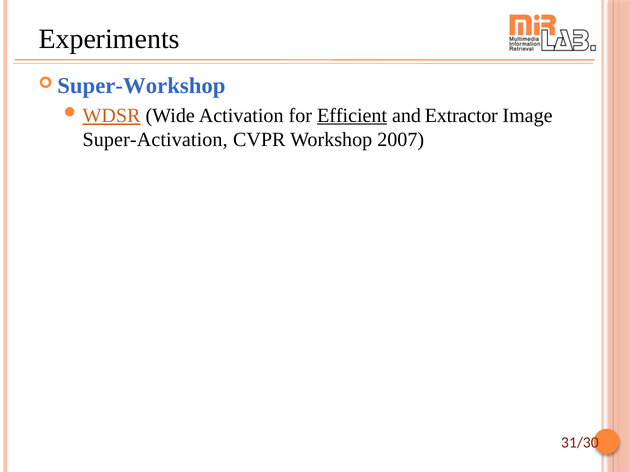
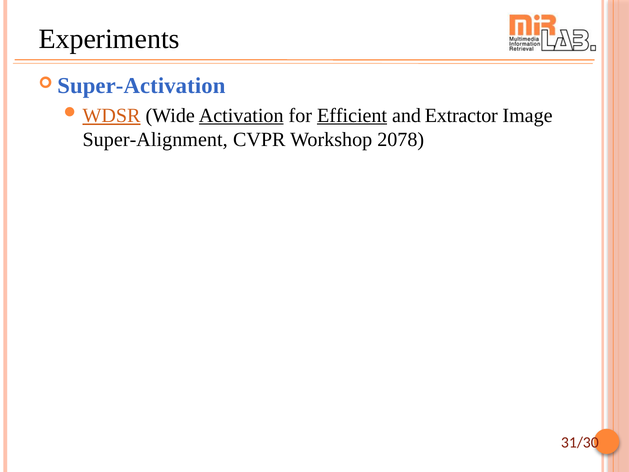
Super-Workshop: Super-Workshop -> Super-Activation
Activation underline: none -> present
Super-Activation: Super-Activation -> Super-Alignment
2007: 2007 -> 2078
